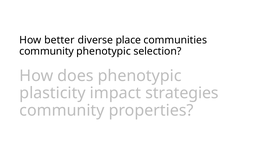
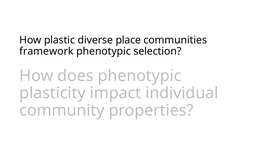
better: better -> plastic
community at (47, 51): community -> framework
strategies: strategies -> individual
